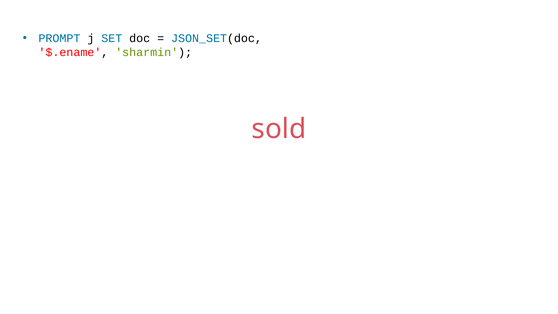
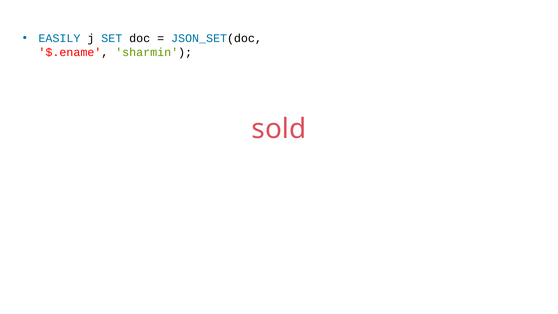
PROMPT: PROMPT -> EASILY
